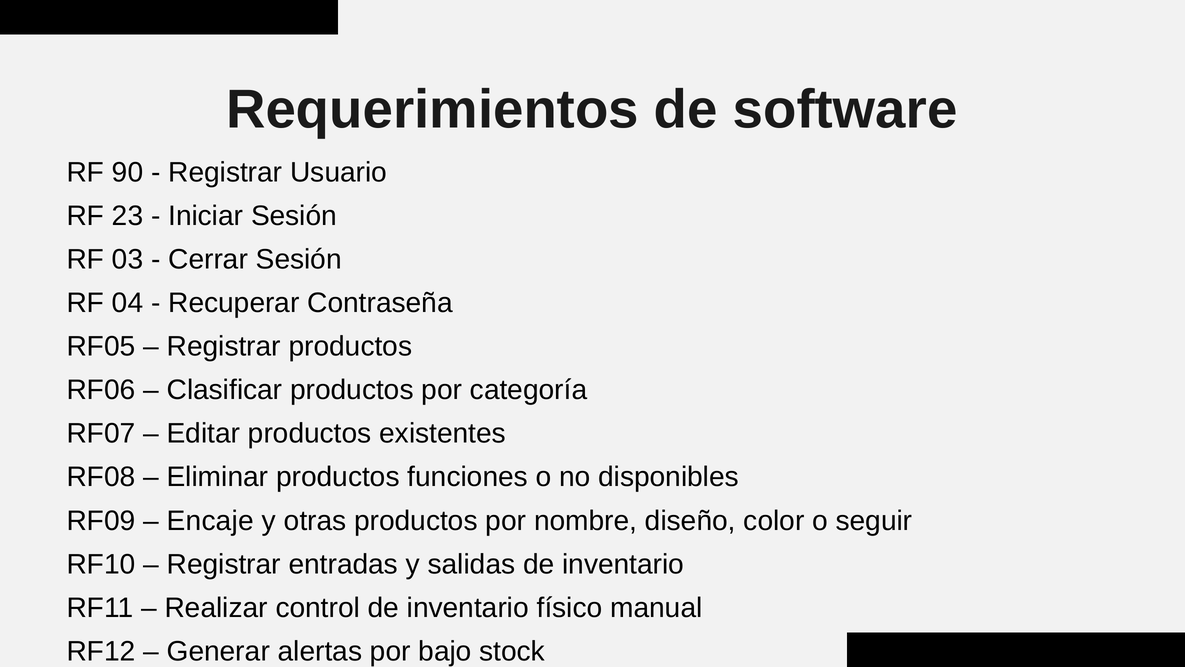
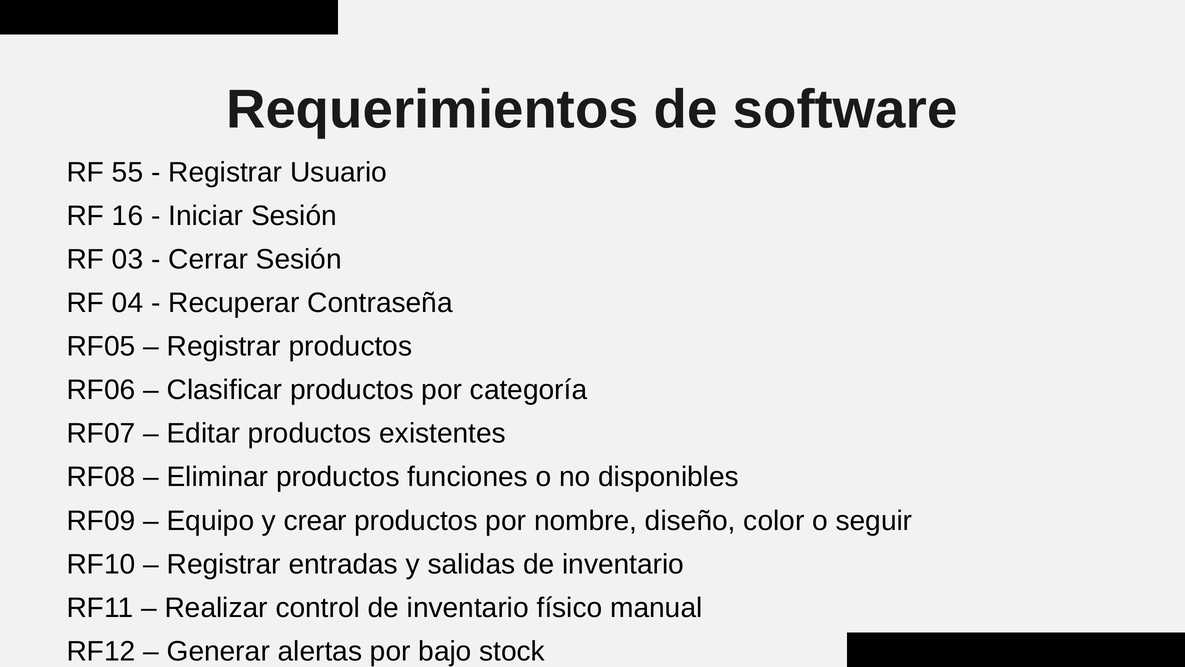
90: 90 -> 55
23: 23 -> 16
Encaje: Encaje -> Equipo
otras: otras -> crear
